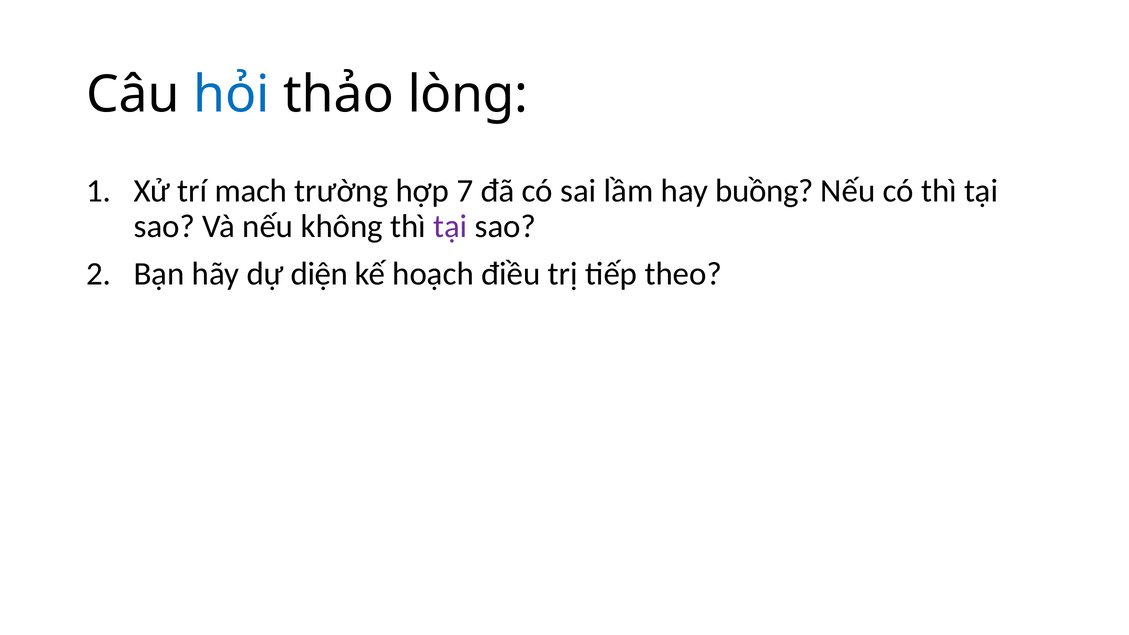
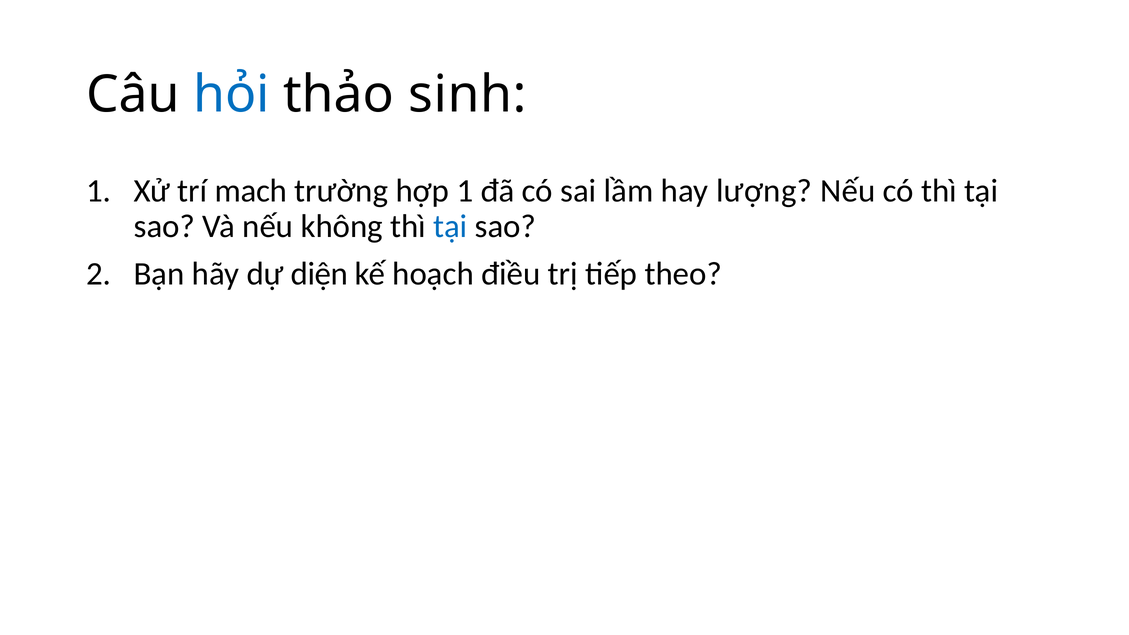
lòng: lòng -> sinh
hợp 7: 7 -> 1
buồng: buồng -> lượng
tại at (450, 226) colour: purple -> blue
